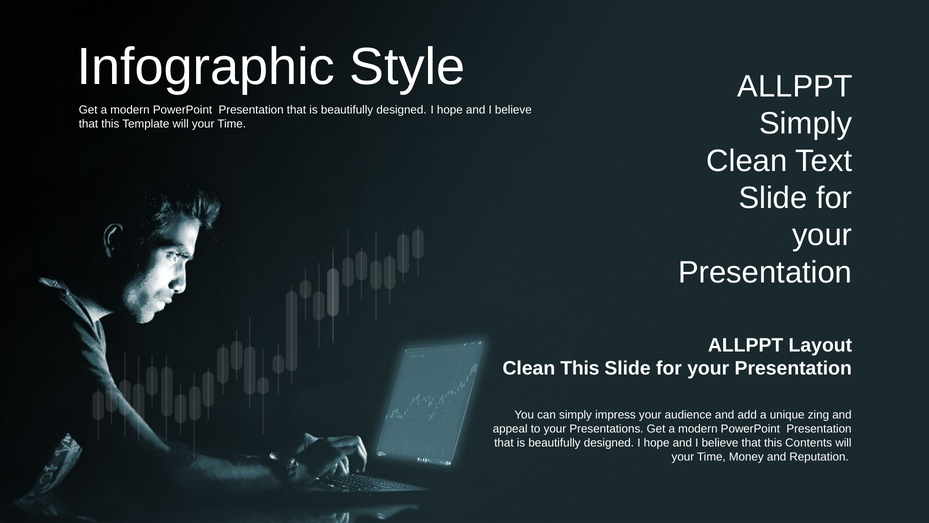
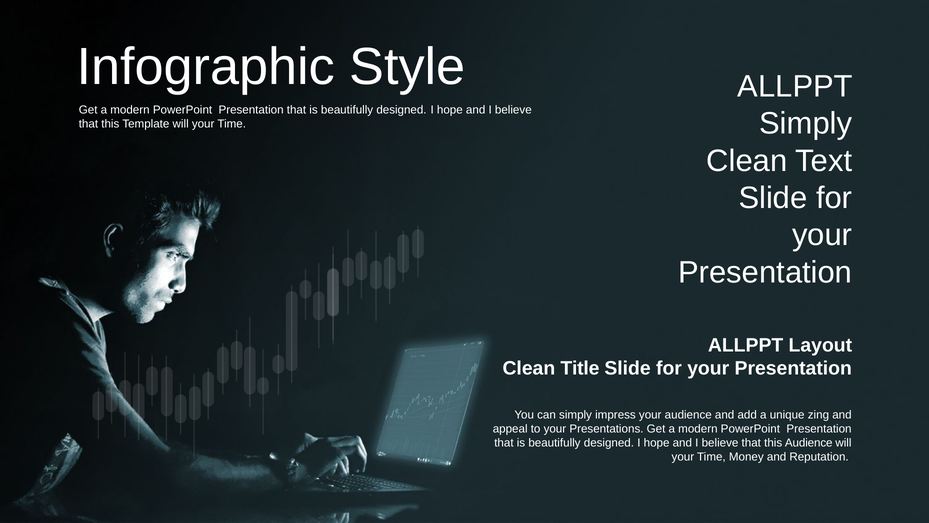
Clean This: This -> Title
this Contents: Contents -> Audience
